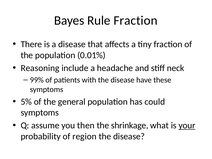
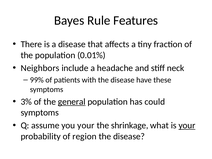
Rule Fraction: Fraction -> Features
Reasoning: Reasoning -> Neighbors
5%: 5% -> 3%
general underline: none -> present
you then: then -> your
